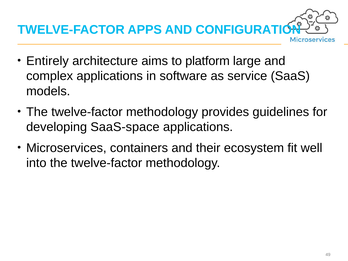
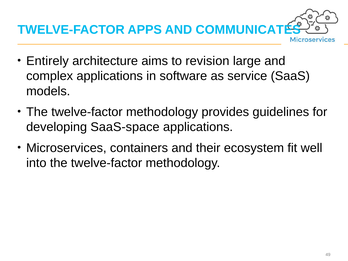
CONFIGURATION: CONFIGURATION -> COMMUNICATES
platform: platform -> revision
